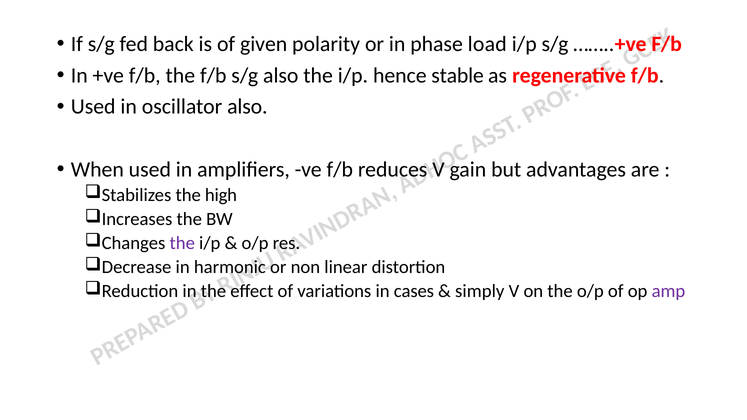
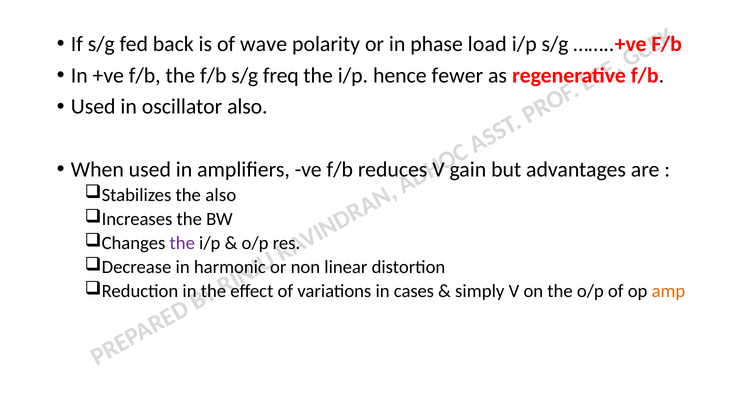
given: given -> wave
s/g also: also -> freq
stable: stable -> fewer
the high: high -> also
amp colour: purple -> orange
